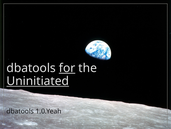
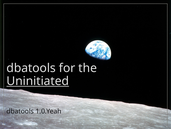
for underline: present -> none
